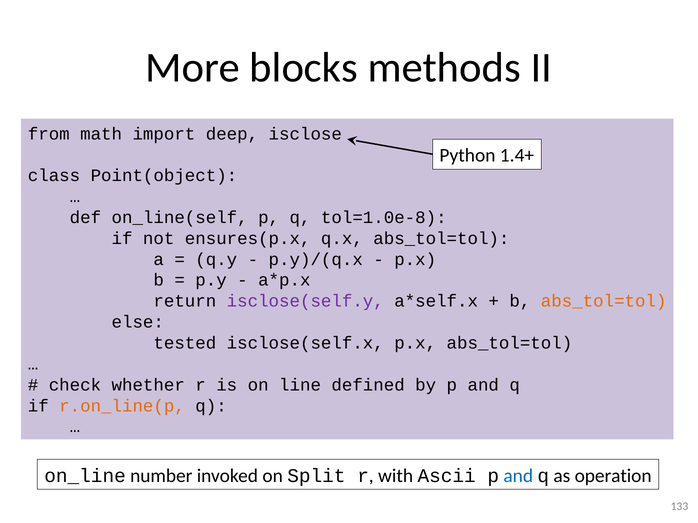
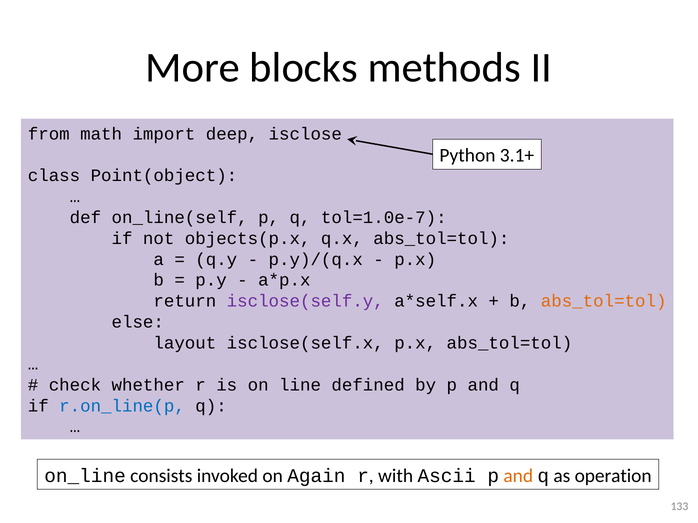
1.4+: 1.4+ -> 3.1+
tol=1.0e-8: tol=1.0e-8 -> tol=1.0e-7
ensures(p.x: ensures(p.x -> objects(p.x
tested: tested -> layout
r.on_line(p colour: orange -> blue
number: number -> consists
Split: Split -> Again
and at (518, 476) colour: blue -> orange
